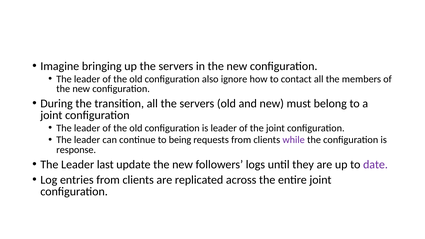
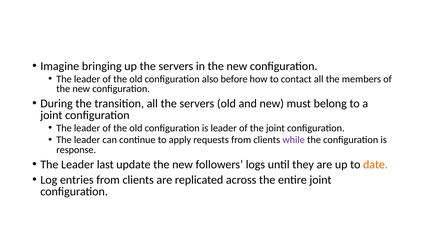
ignore: ignore -> before
being: being -> apply
date colour: purple -> orange
